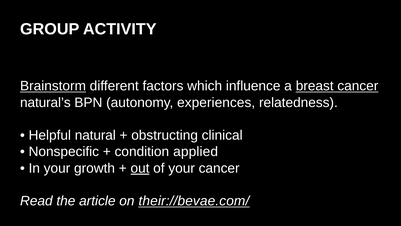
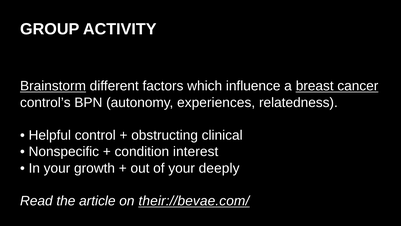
natural’s: natural’s -> control’s
natural: natural -> control
applied: applied -> interest
out underline: present -> none
your cancer: cancer -> deeply
